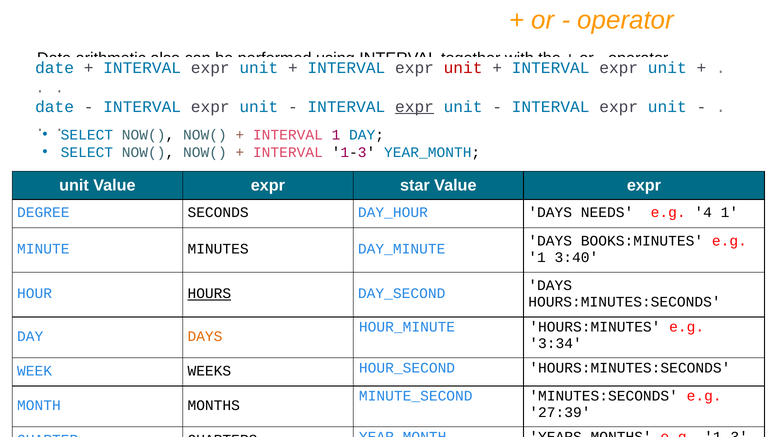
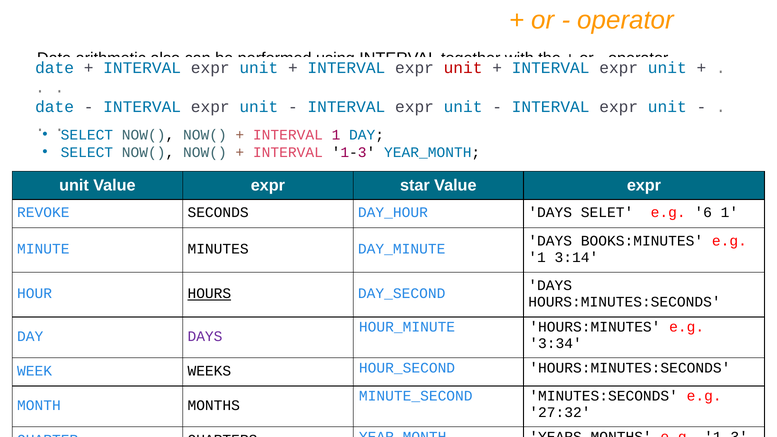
expr at (415, 107) underline: present -> none
DEGREE: DEGREE -> REVOKE
NEEDS: NEEDS -> SELET
4: 4 -> 6
3:40: 3:40 -> 3:14
DAYS at (205, 336) colour: orange -> purple
27:39: 27:39 -> 27:32
